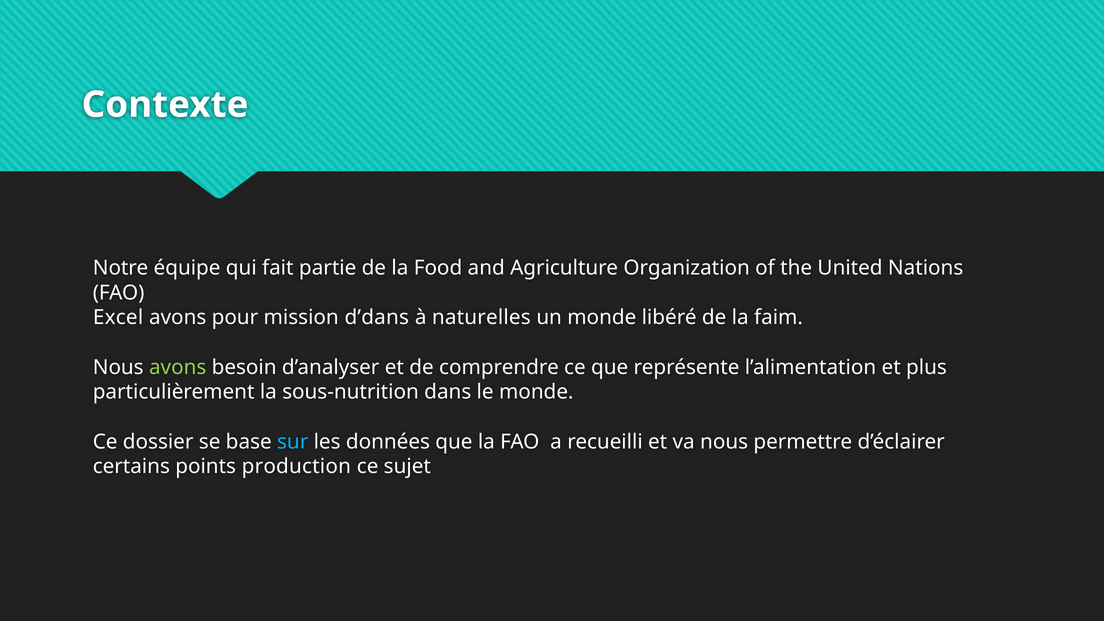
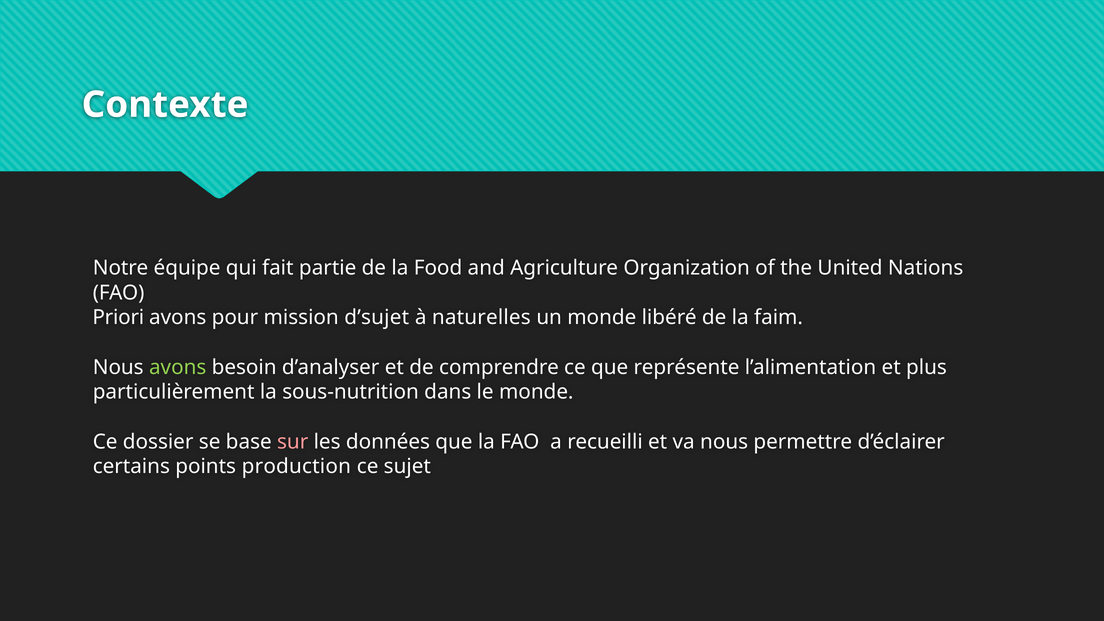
Excel: Excel -> Priori
d’dans: d’dans -> d’sujet
sur colour: light blue -> pink
